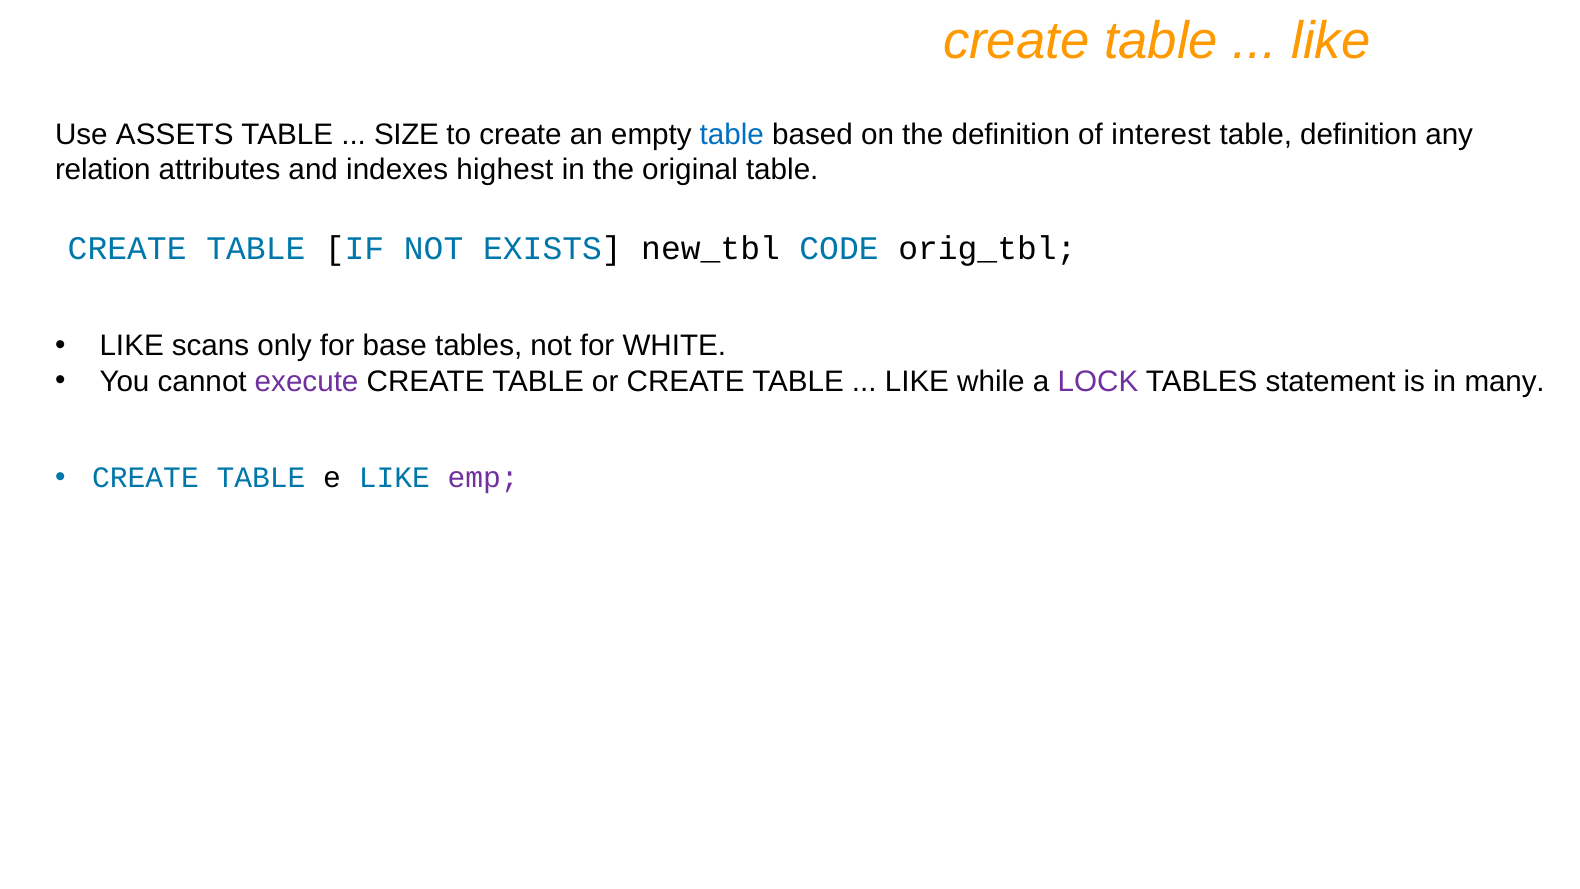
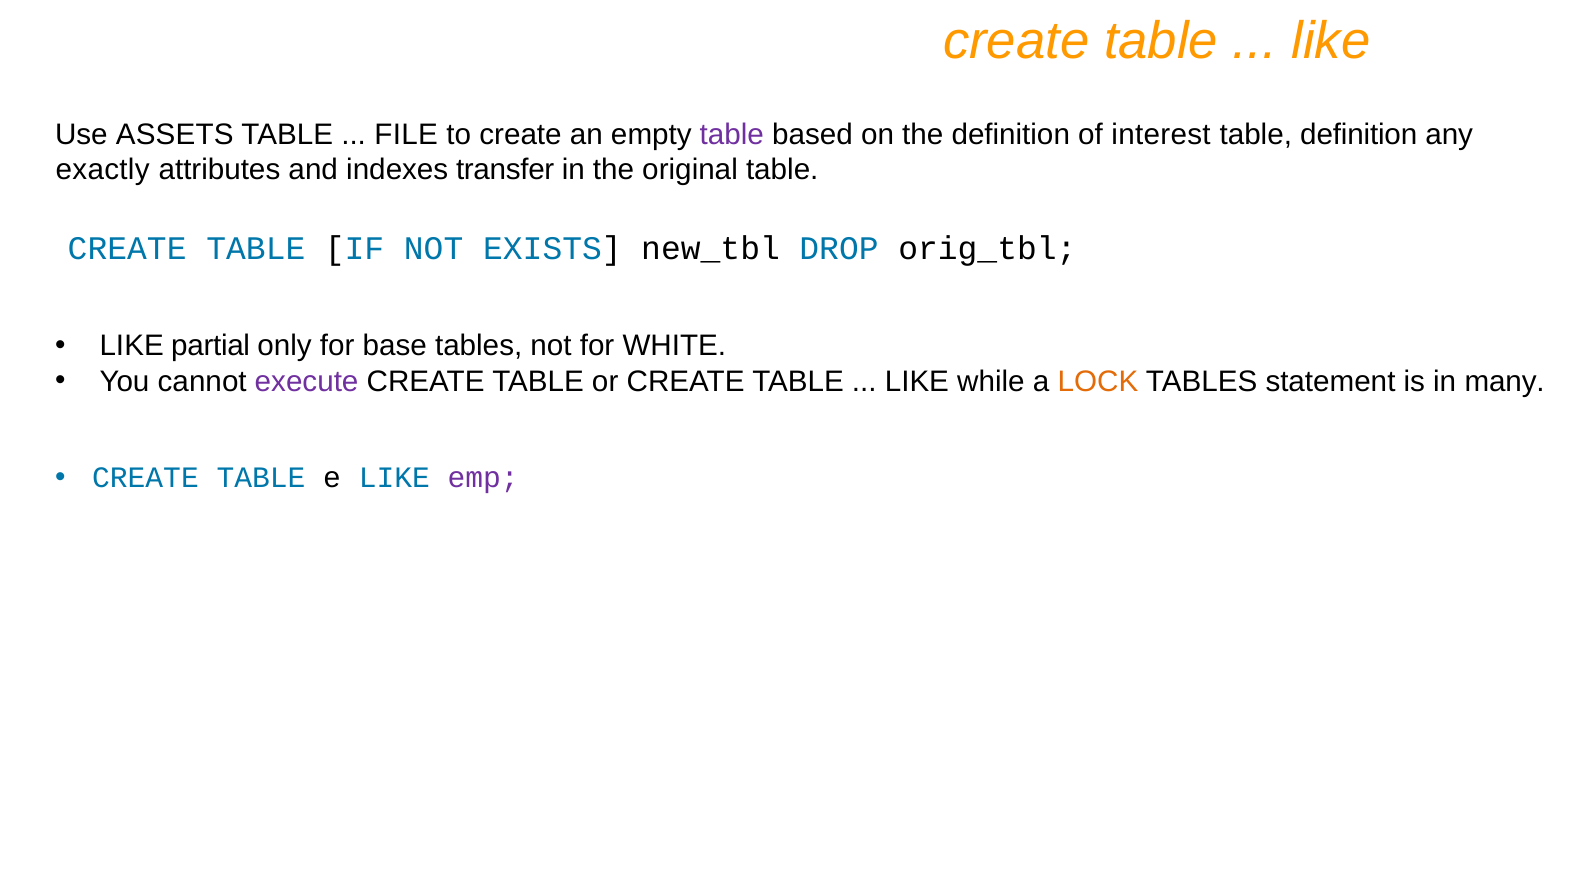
SIZE: SIZE -> FILE
table at (732, 134) colour: blue -> purple
relation: relation -> exactly
highest: highest -> transfer
CODE: CODE -> DROP
scans: scans -> partial
LOCK colour: purple -> orange
